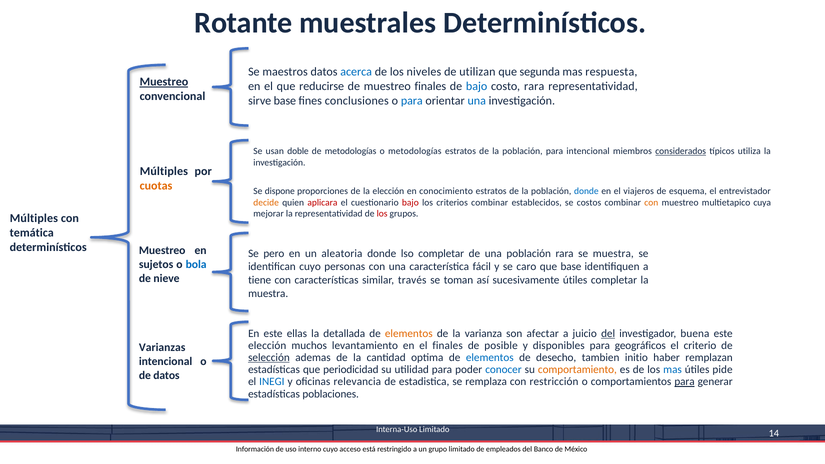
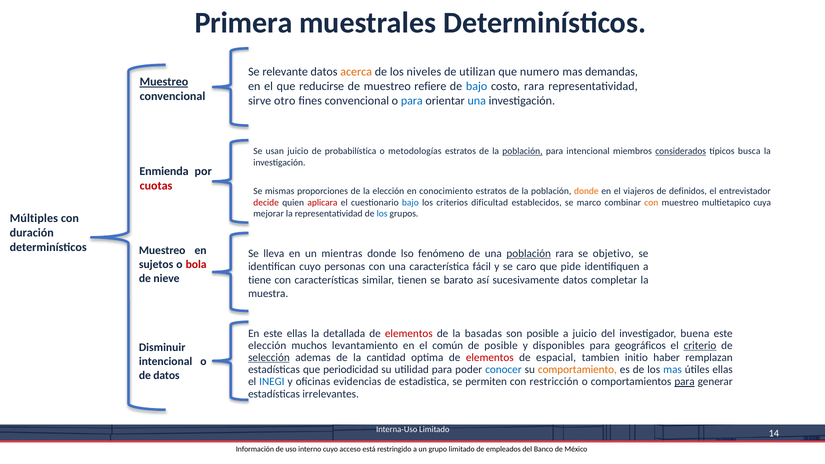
Rotante: Rotante -> Primera
maestros: maestros -> relevante
acerca colour: blue -> orange
segunda: segunda -> numero
respuesta: respuesta -> demandas
muestreo finales: finales -> refiere
base at (285, 101): base -> otro
fines conclusiones: conclusiones -> convencional
usan doble: doble -> juicio
de metodologías: metodologías -> probabilística
población at (522, 151) underline: none -> present
utiliza: utiliza -> busca
Múltiples at (164, 171): Múltiples -> Enmienda
cuotas colour: orange -> red
dispone: dispone -> mismas
donde at (586, 191) colour: blue -> orange
esquema: esquema -> definidos
decide colour: orange -> red
bajo at (410, 203) colour: red -> blue
criterios combinar: combinar -> dificultad
costos: costos -> marco
los at (382, 214) colour: red -> blue
temática: temática -> duración
pero: pero -> lleva
aleatoria: aleatoria -> mientras
lso completar: completar -> fenómeno
población at (529, 253) underline: none -> present
se muestra: muestra -> objetivo
bola colour: blue -> red
que base: base -> pide
través: través -> tienen
toman: toman -> barato
sucesivamente útiles: útiles -> datos
elementos at (409, 333) colour: orange -> red
varianza: varianza -> basadas
son afectar: afectar -> posible
del at (608, 333) underline: present -> none
el finales: finales -> común
criterio underline: none -> present
Varianzas: Varianzas -> Disminuir
elementos at (490, 358) colour: blue -> red
desecho: desecho -> espacial
útiles pide: pide -> ellas
relevancia: relevancia -> evidencias
remplaza: remplaza -> permiten
poblaciones: poblaciones -> irrelevantes
